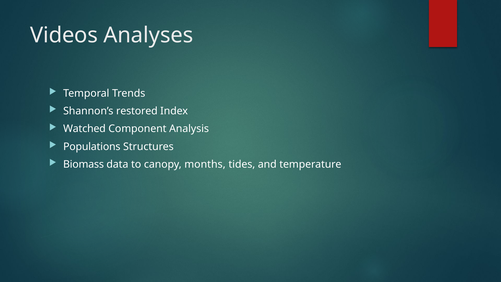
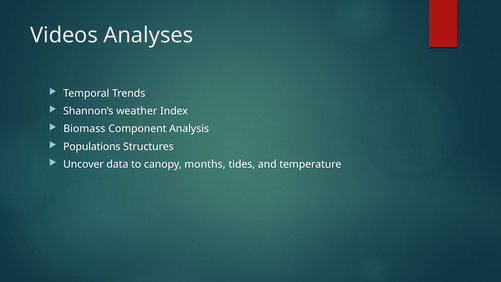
restored: restored -> weather
Watched: Watched -> Biomass
Biomass: Biomass -> Uncover
